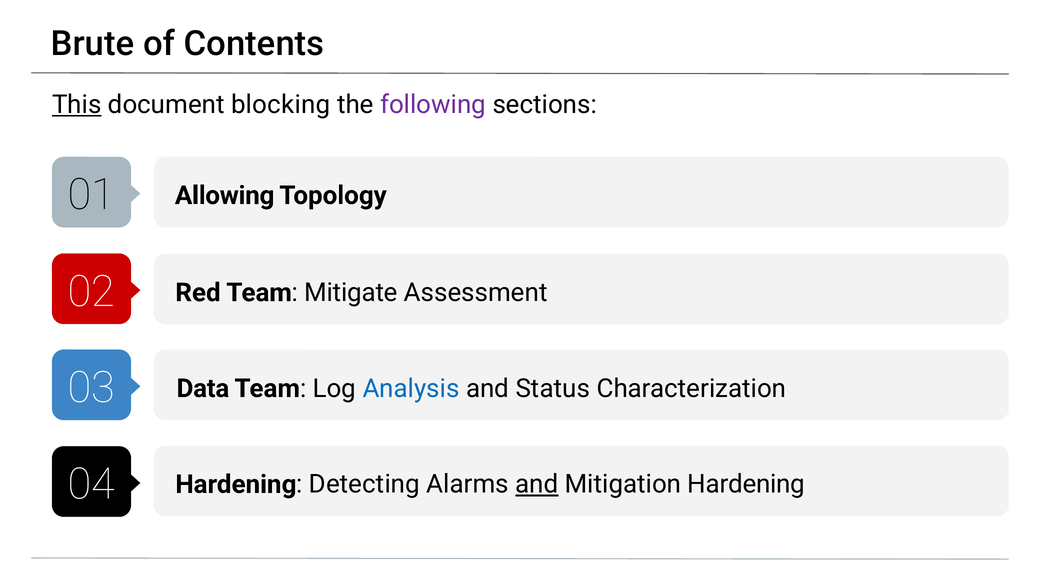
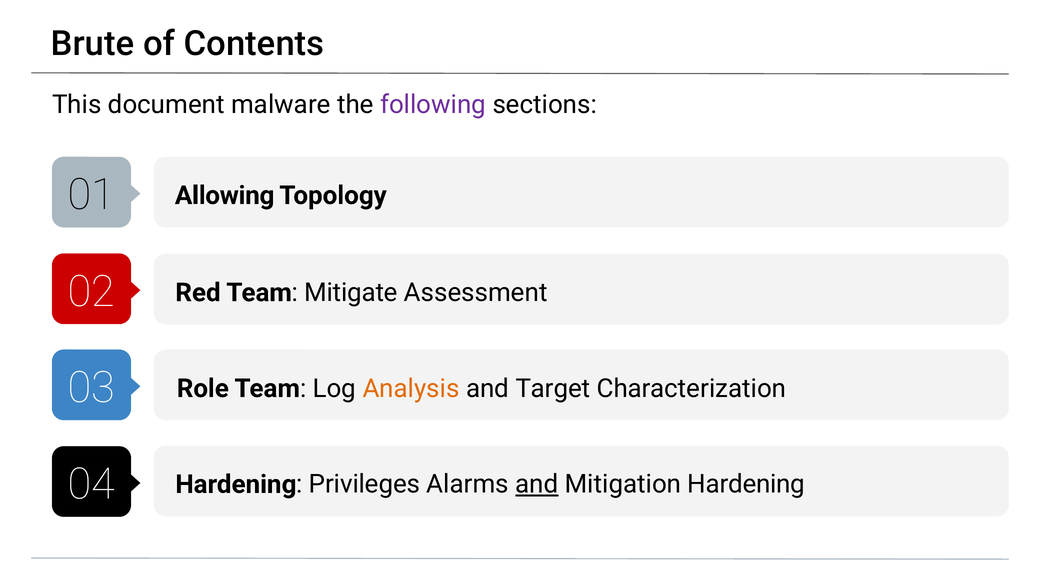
This underline: present -> none
blocking: blocking -> malware
Data: Data -> Role
Analysis colour: blue -> orange
Status: Status -> Target
Detecting: Detecting -> Privileges
